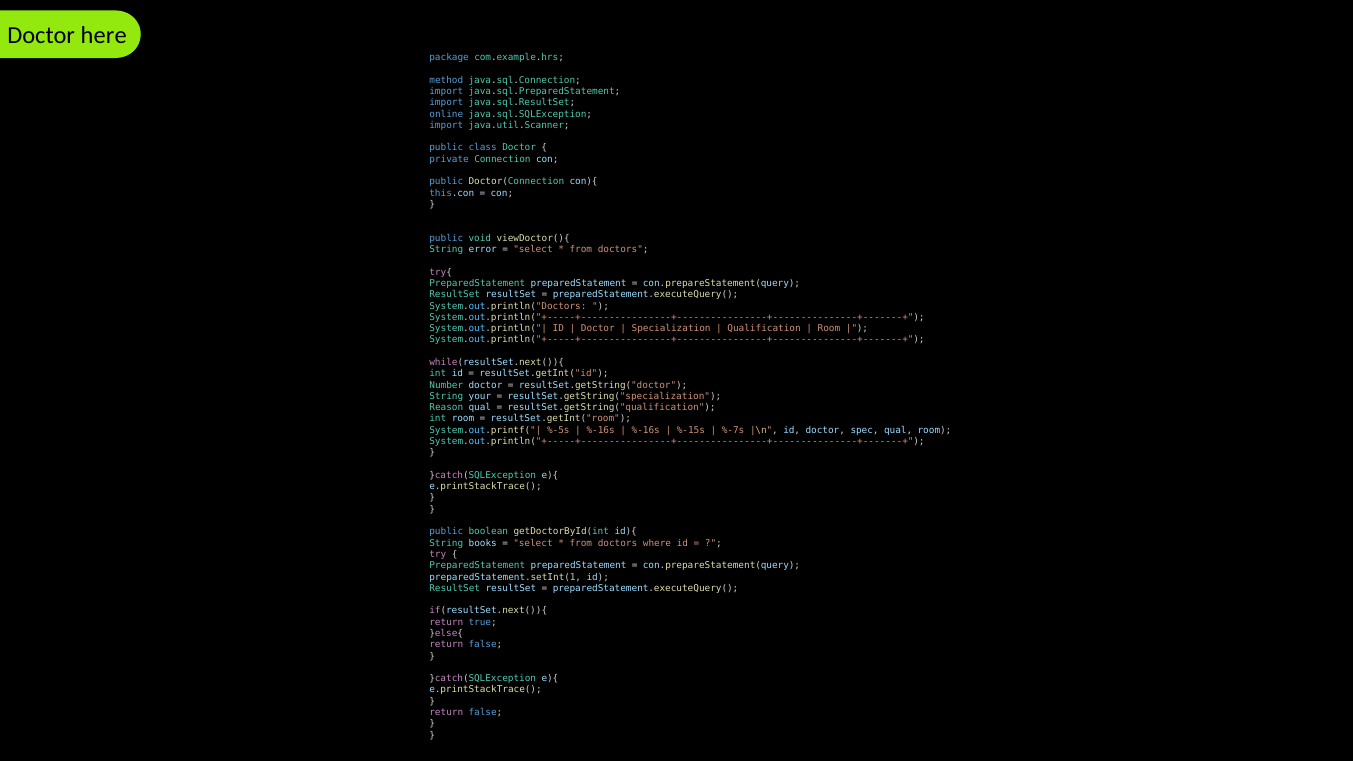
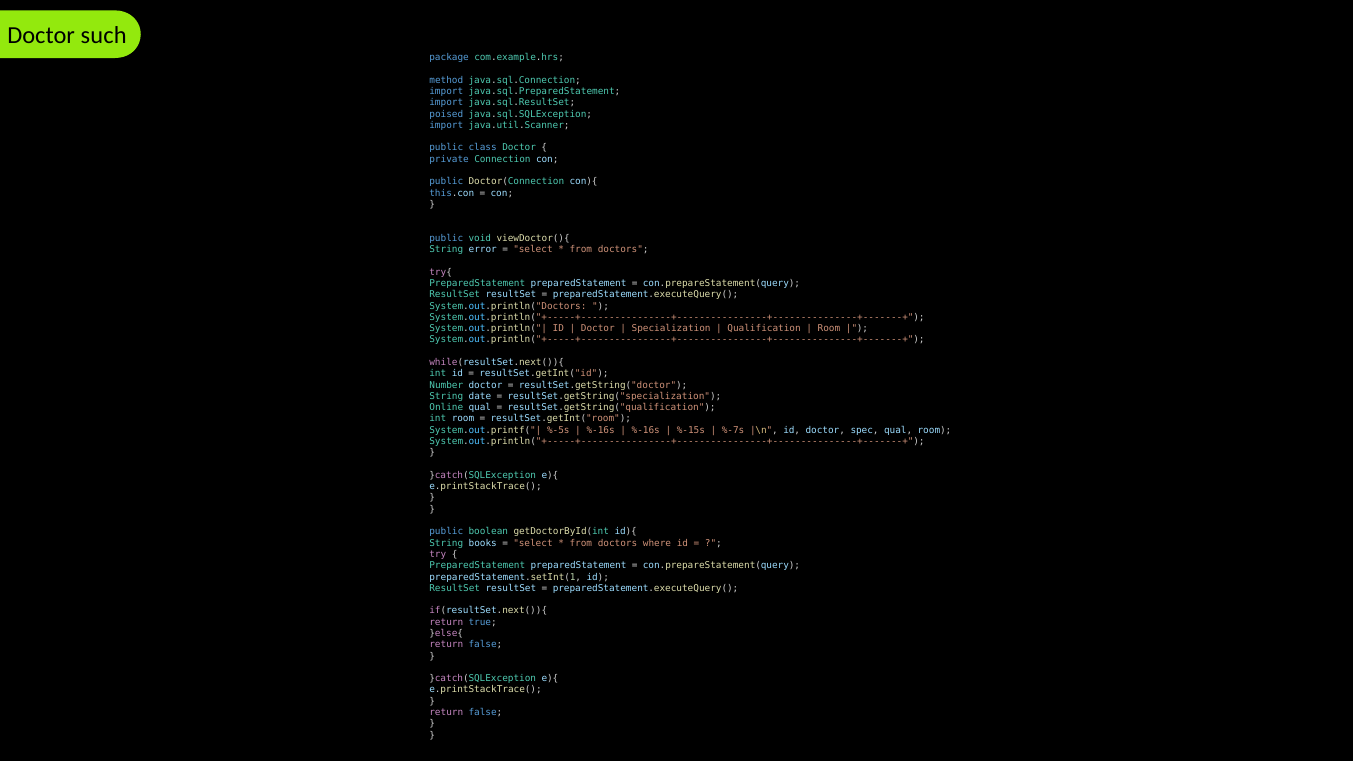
here: here -> such
online: online -> poised
your: your -> date
Reason: Reason -> Online
